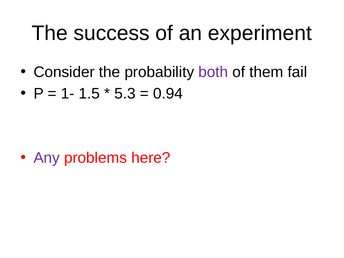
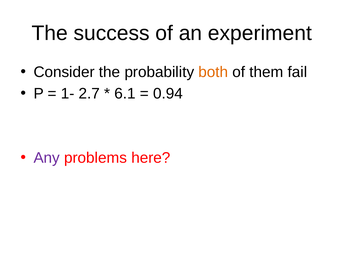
both colour: purple -> orange
1.5: 1.5 -> 2.7
5.3: 5.3 -> 6.1
